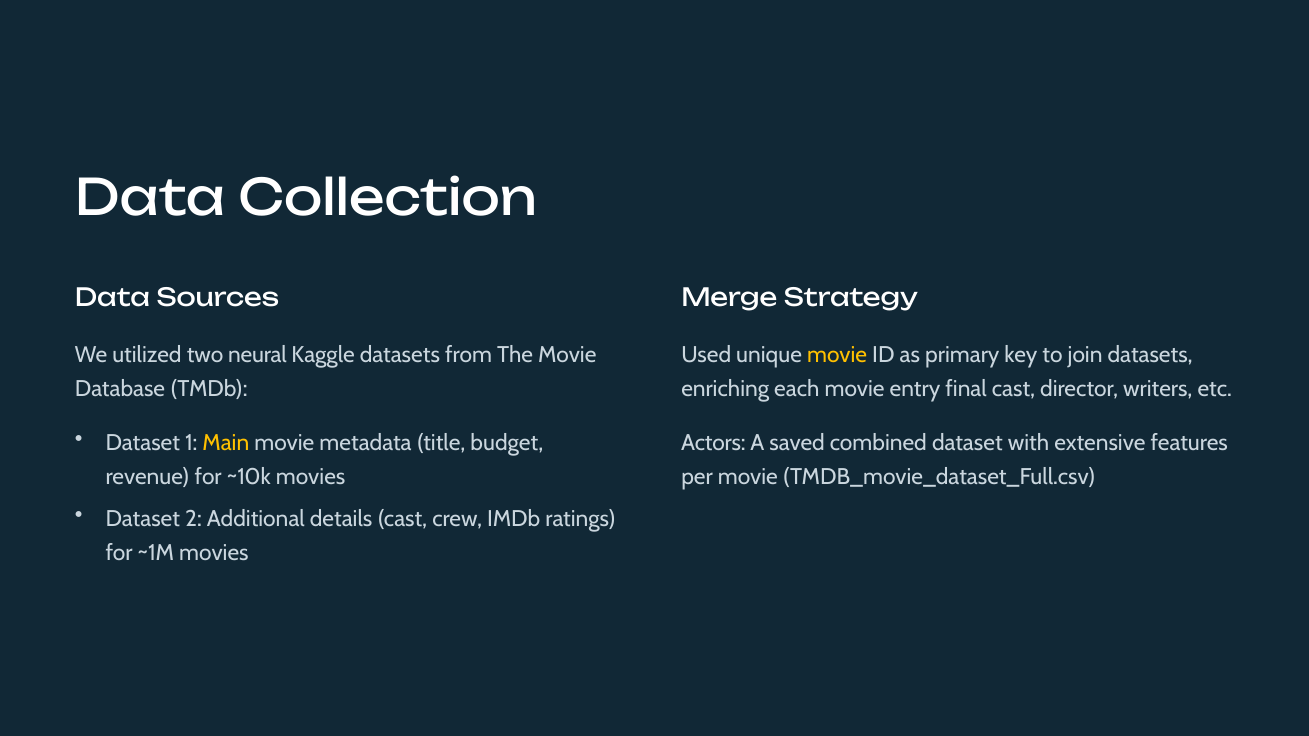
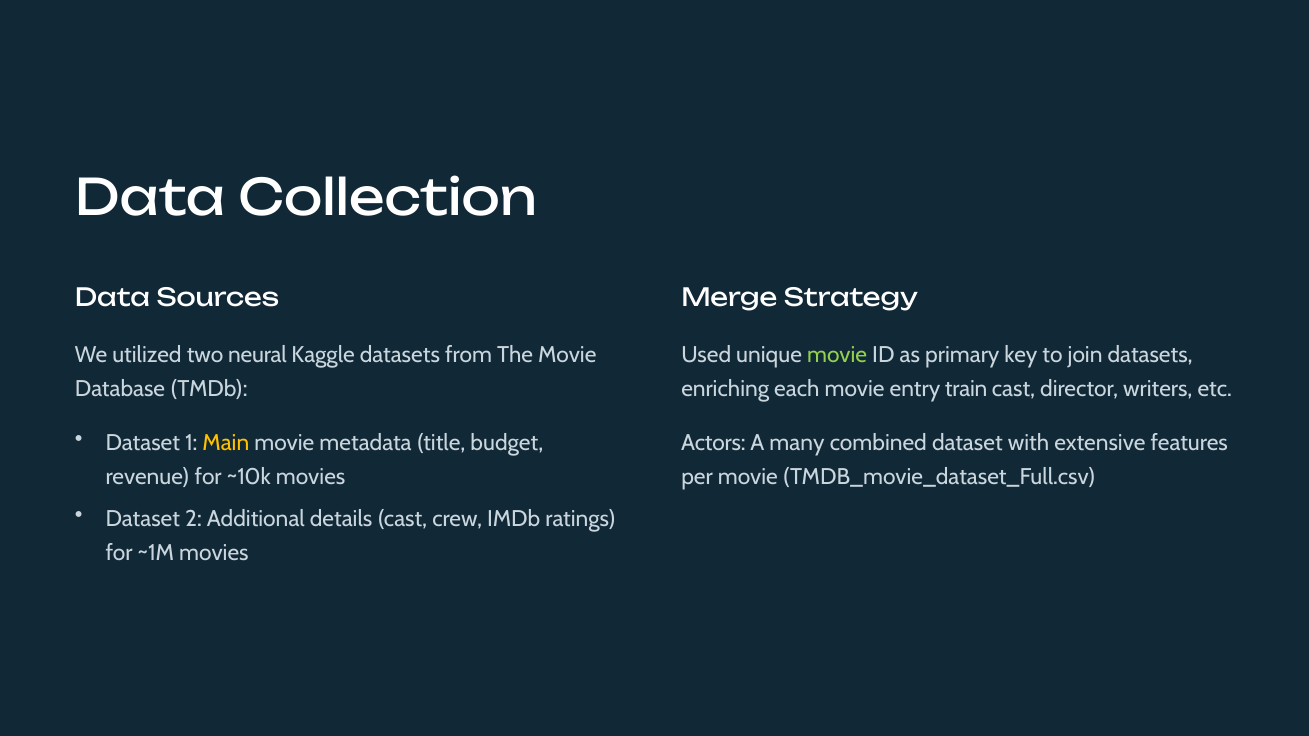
movie at (837, 355) colour: yellow -> light green
final: final -> train
saved: saved -> many
